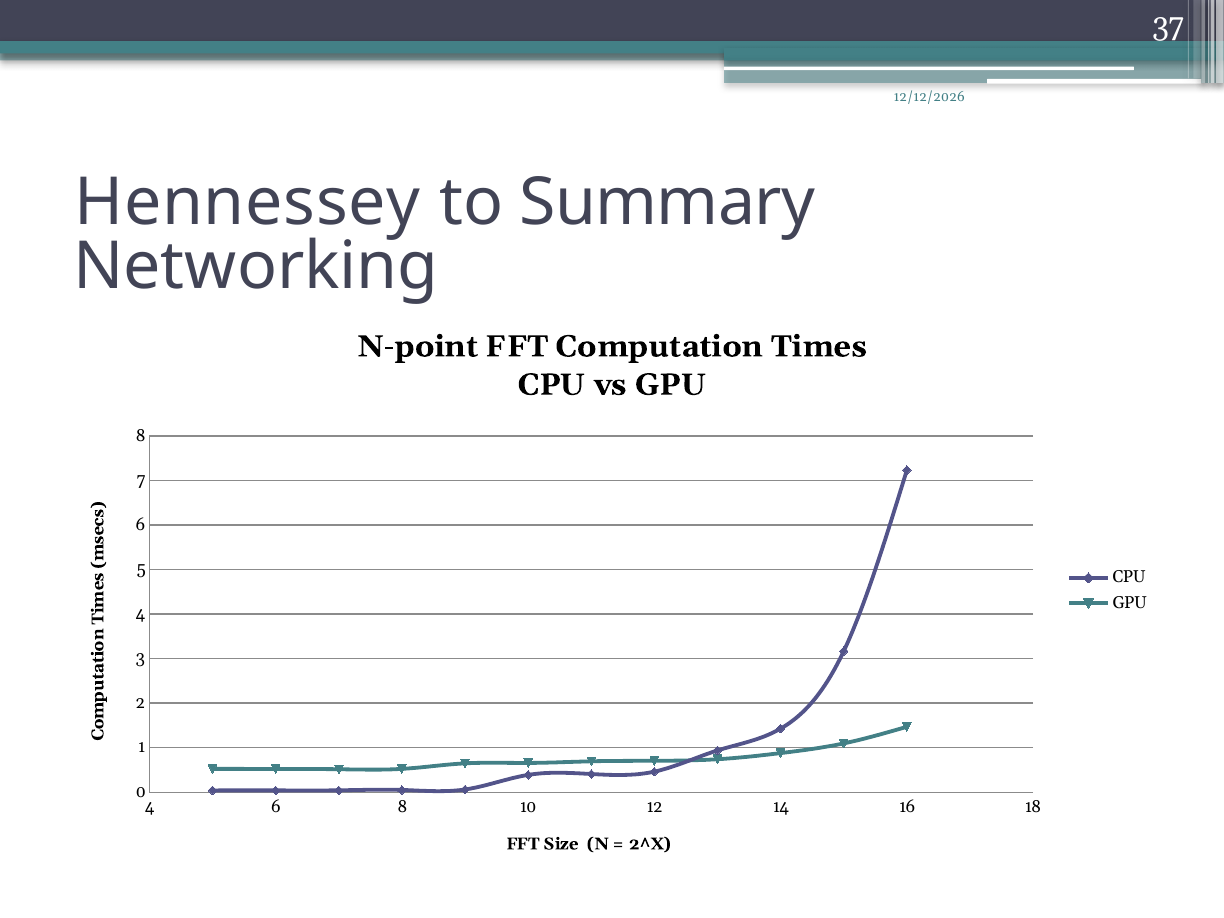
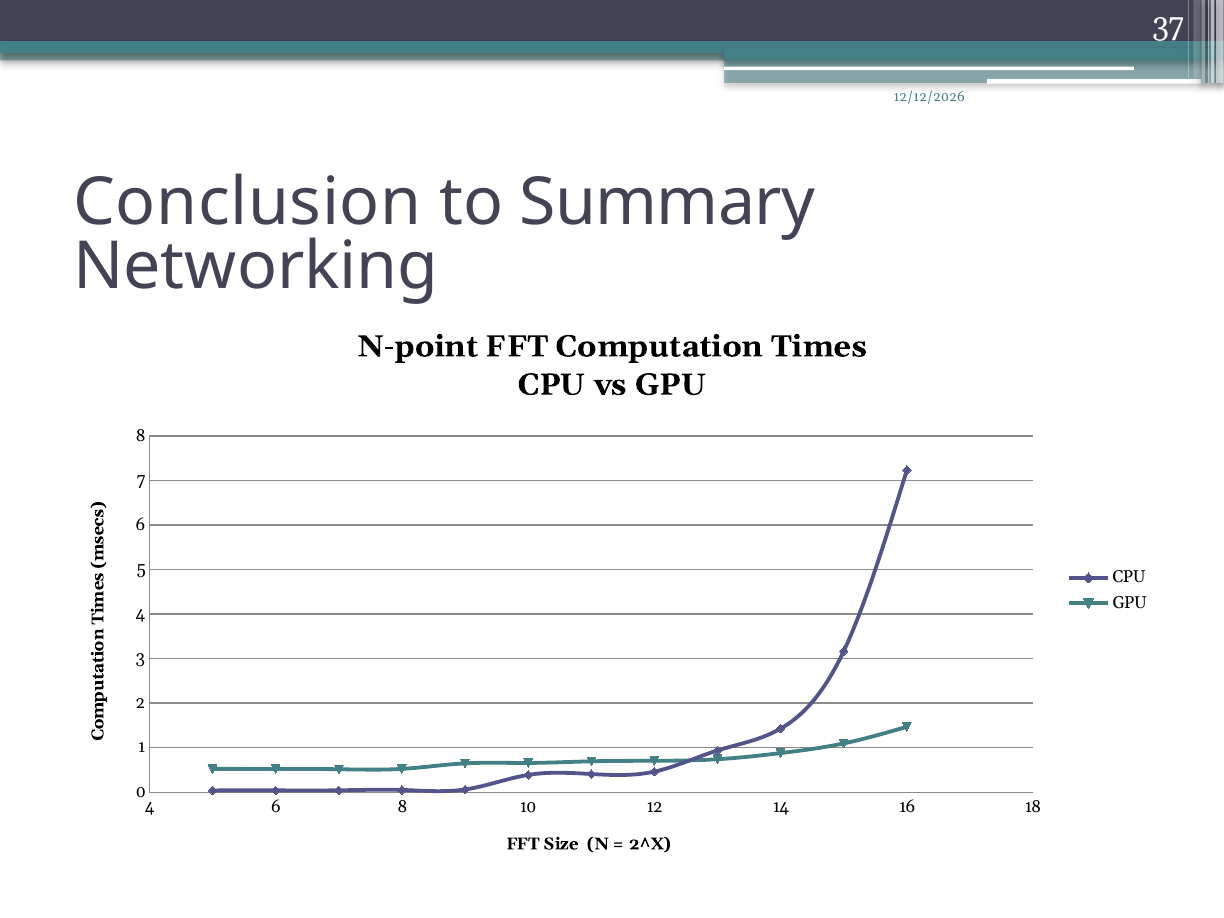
Hennessey: Hennessey -> Conclusion
